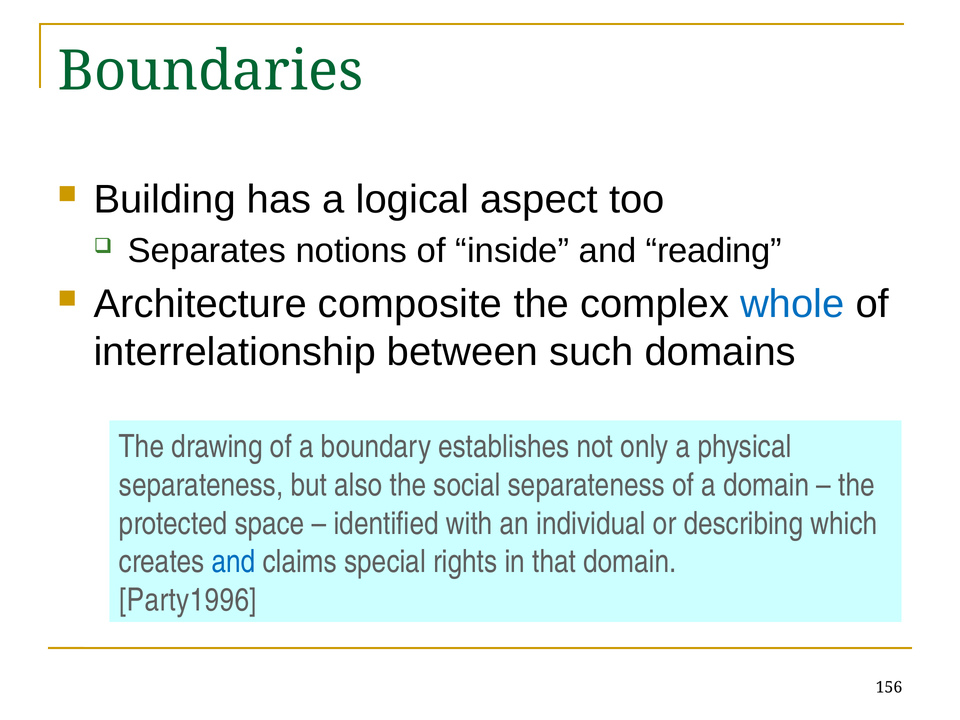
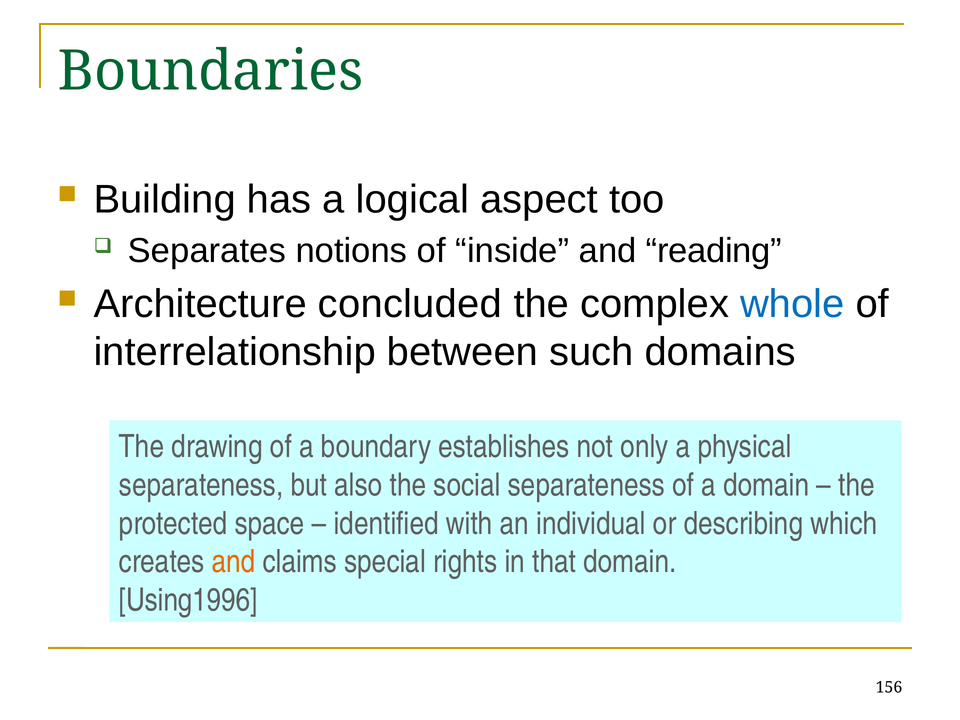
composite: composite -> concluded
and at (233, 562) colour: blue -> orange
Party1996: Party1996 -> Using1996
